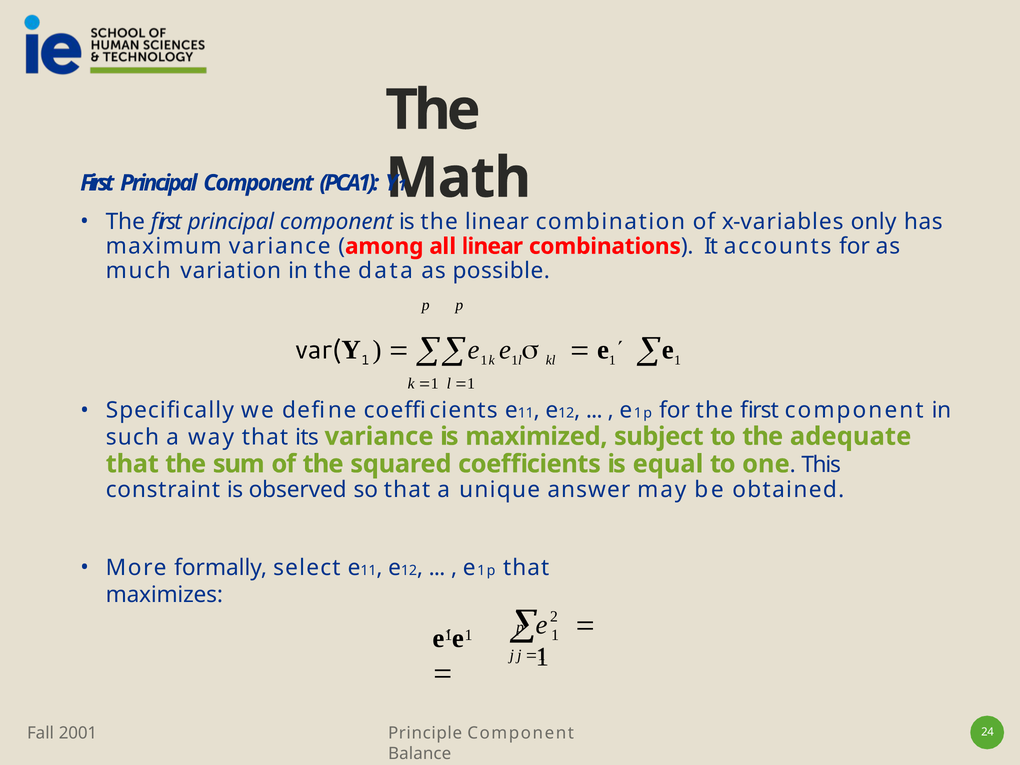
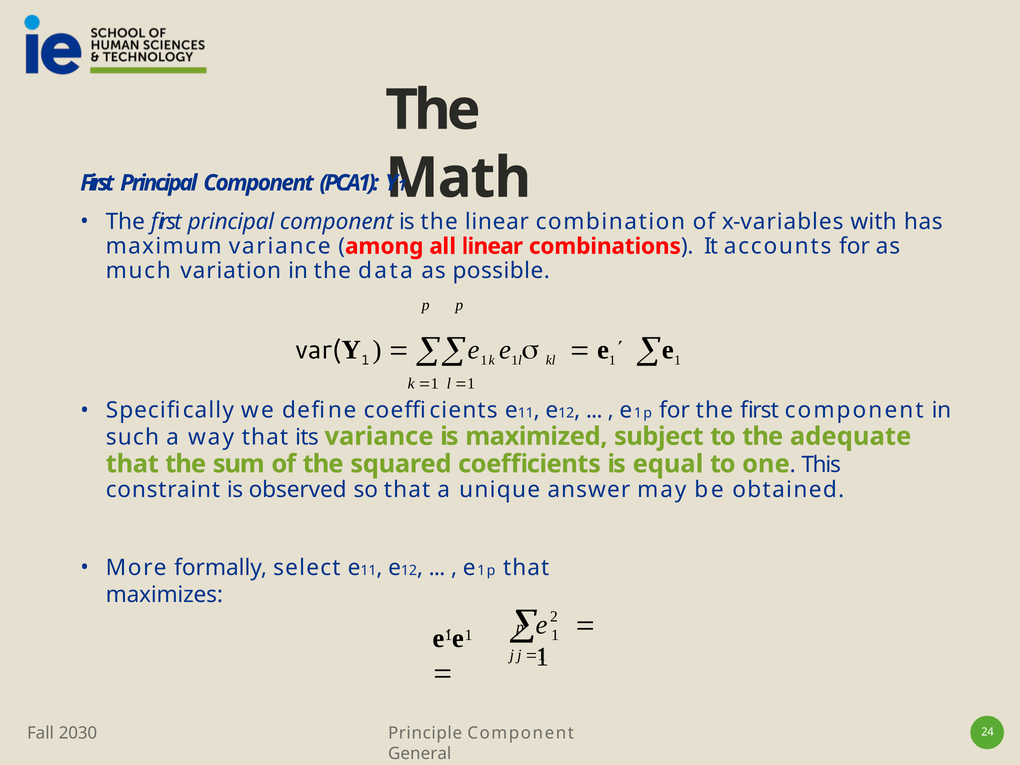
only: only -> with
2001: 2001 -> 2030
Balance: Balance -> General
